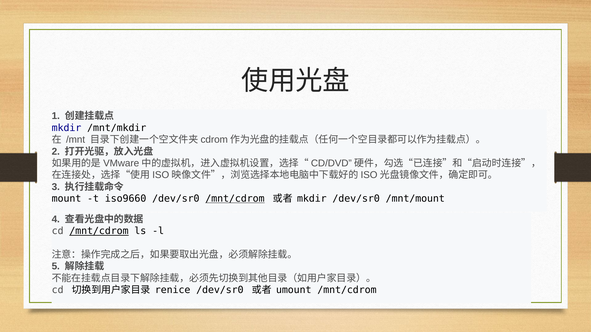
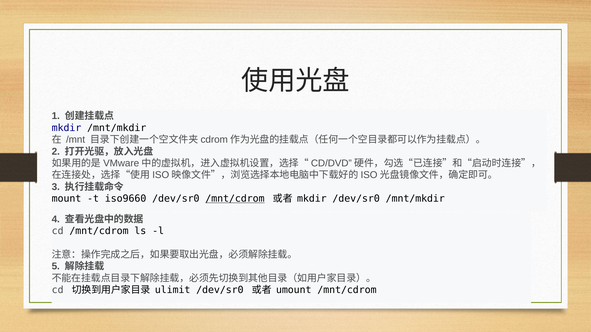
/dev/sr0 /mnt/mount: /mnt/mount -> /mnt/mkdir
/mnt/cdrom at (99, 231) underline: present -> none
renice: renice -> ulimit
